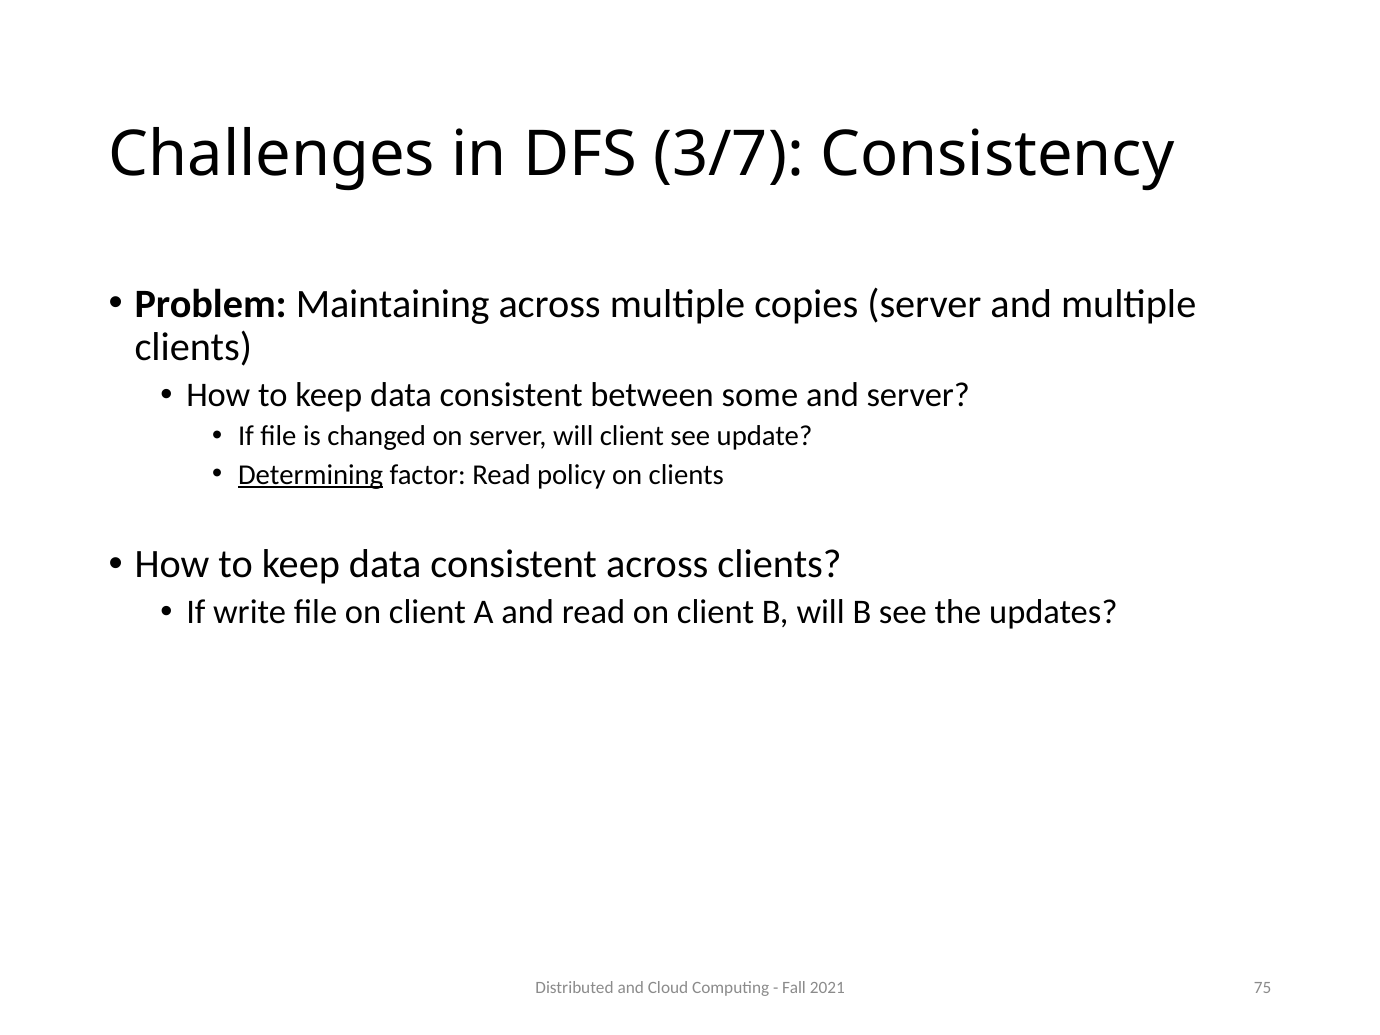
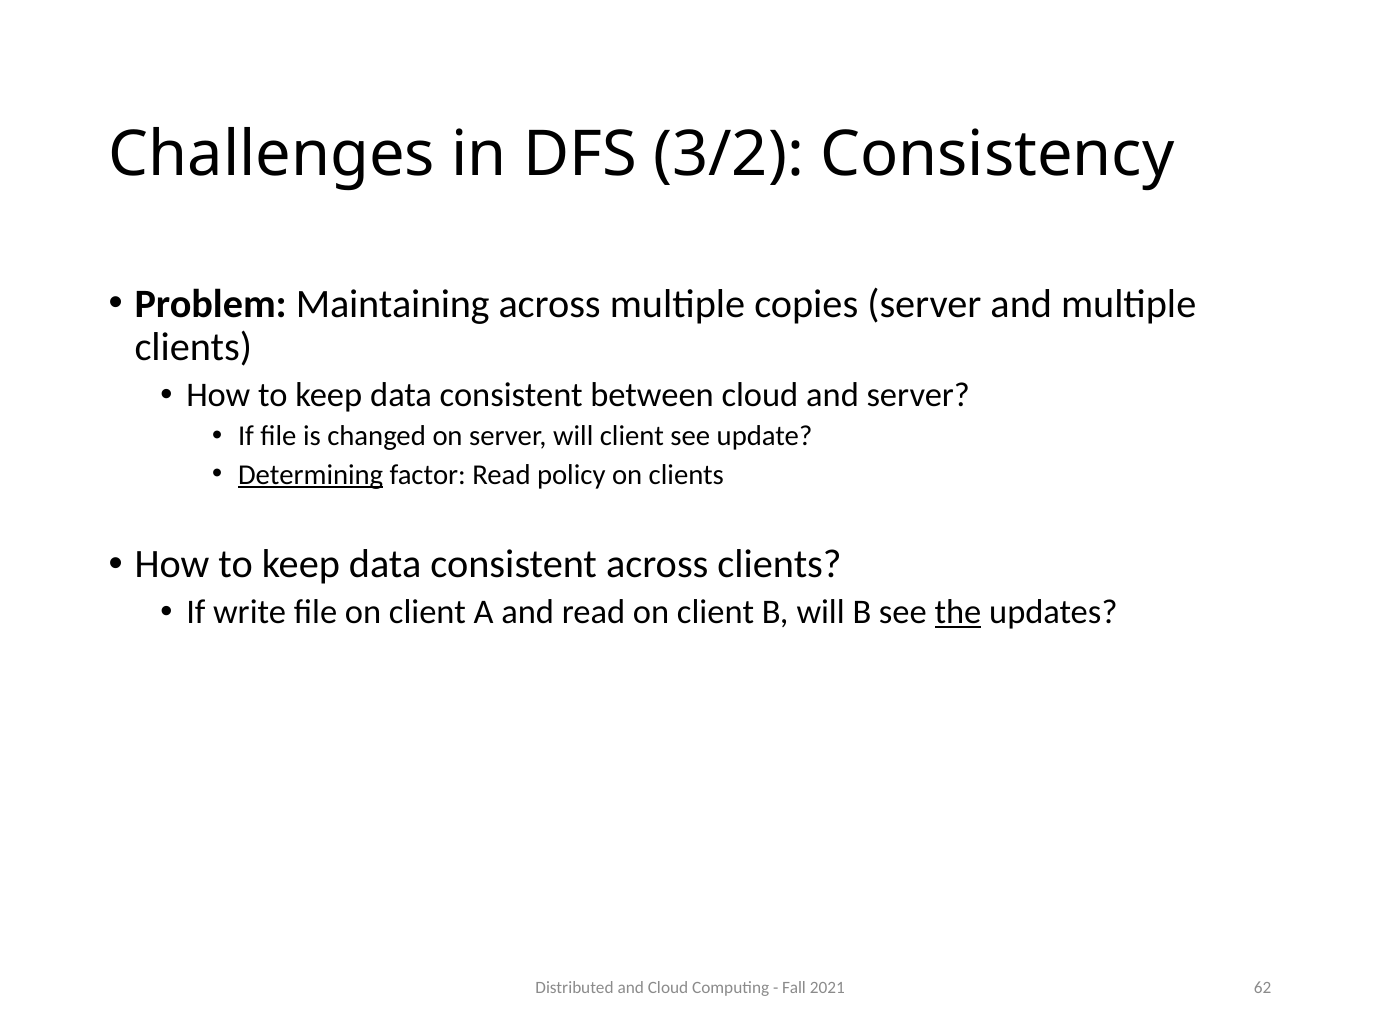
3/7: 3/7 -> 3/2
between some: some -> cloud
the underline: none -> present
75: 75 -> 62
